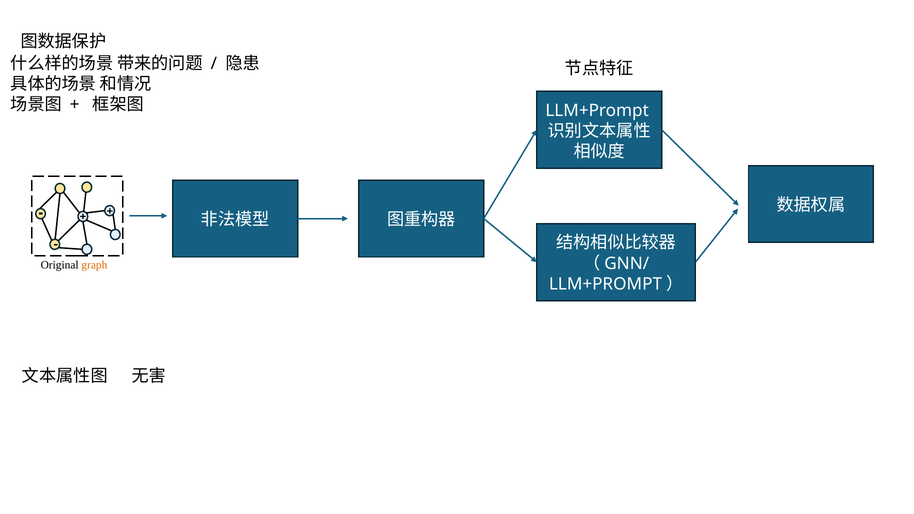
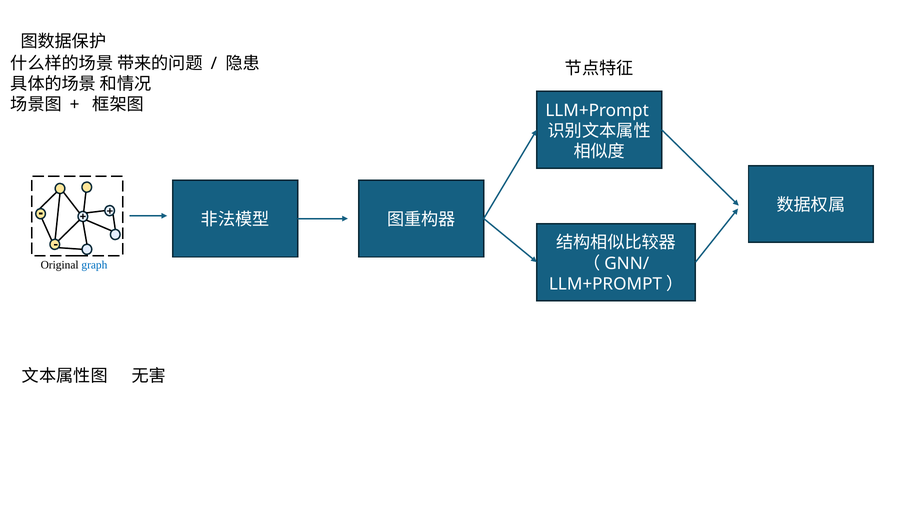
graph colour: orange -> blue
